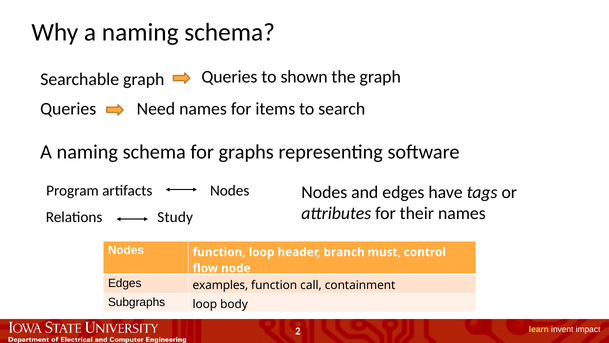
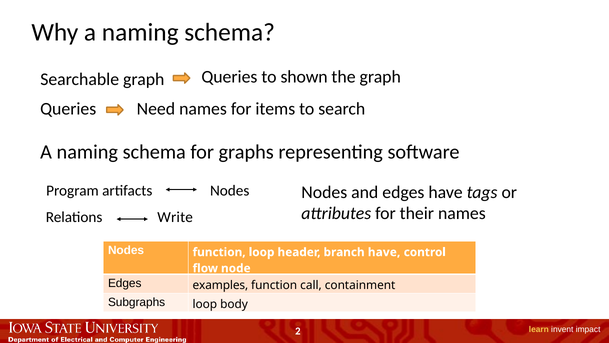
Study: Study -> Write
branch must: must -> have
